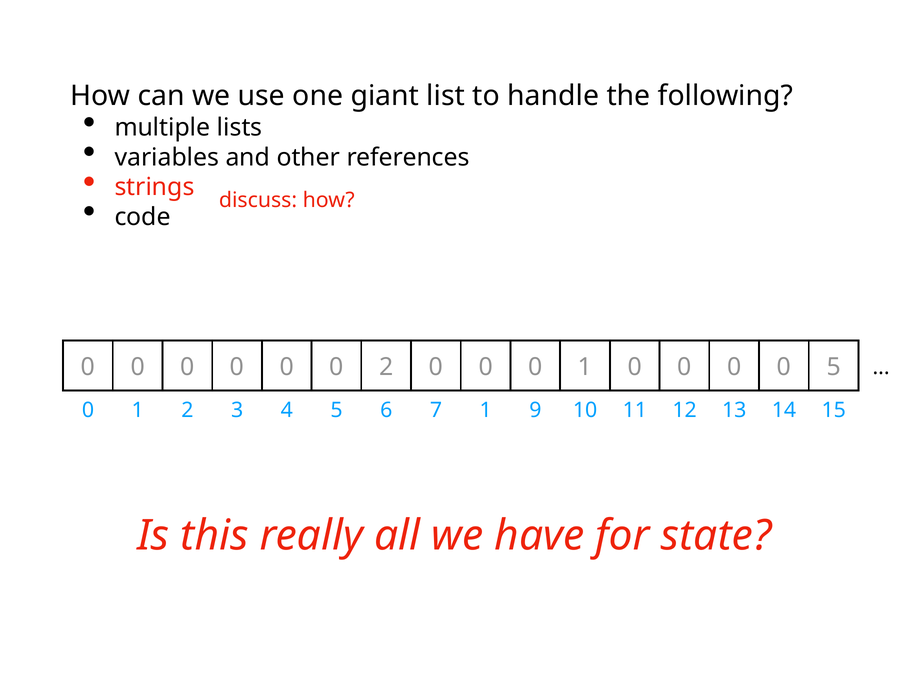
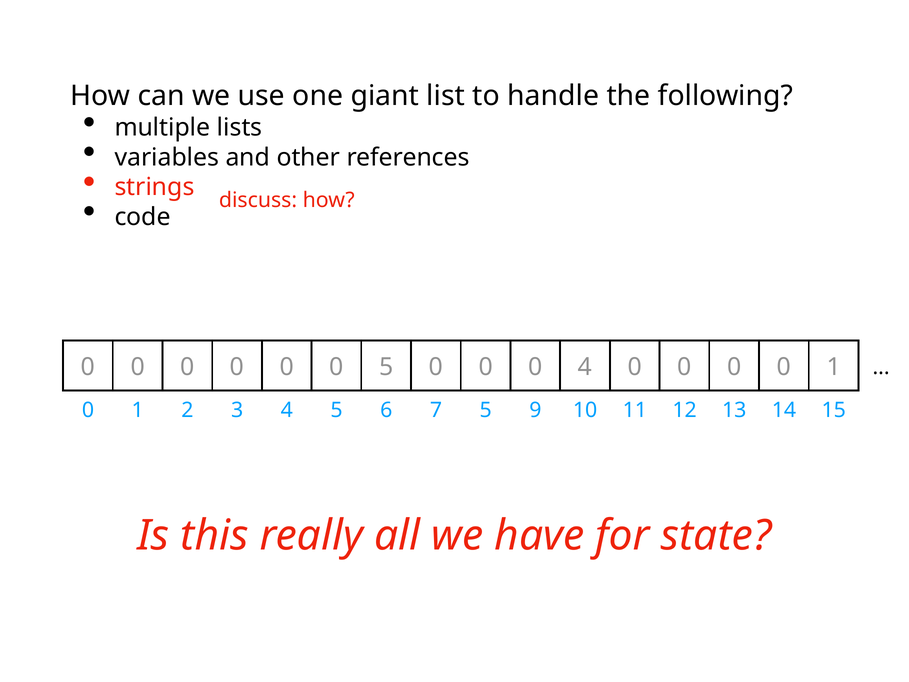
0 2: 2 -> 5
0 1: 1 -> 4
0 5: 5 -> 1
1 1: 1 -> 5
